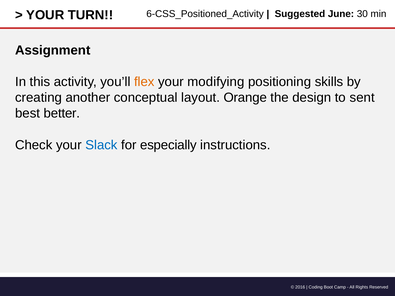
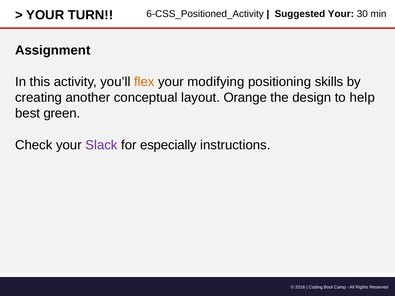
Suggested June: June -> Your
sent: sent -> help
better: better -> green
Slack colour: blue -> purple
